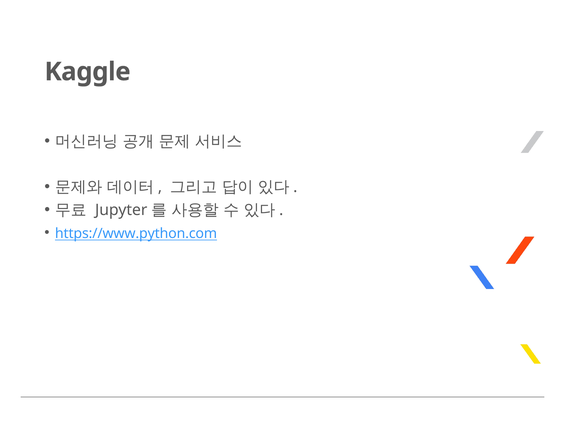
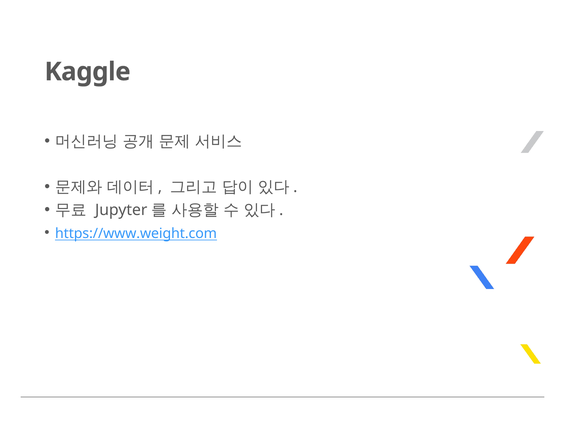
https://www.python.com: https://www.python.com -> https://www.weight.com
